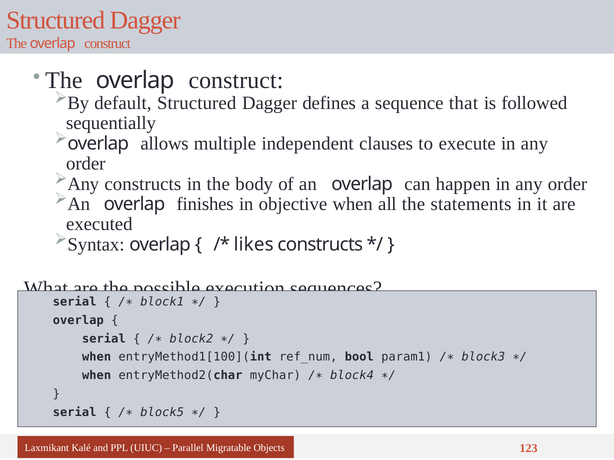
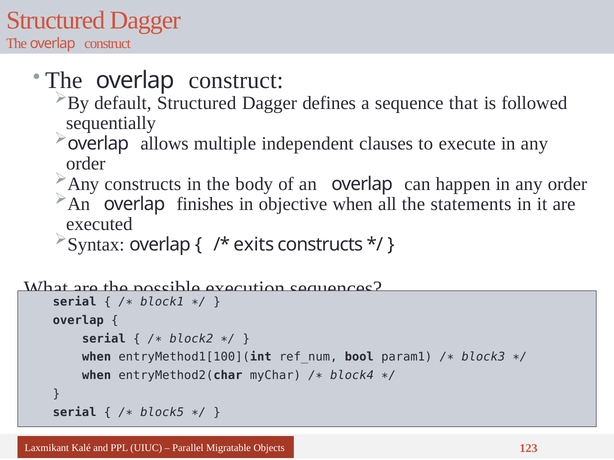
likes: likes -> exits
